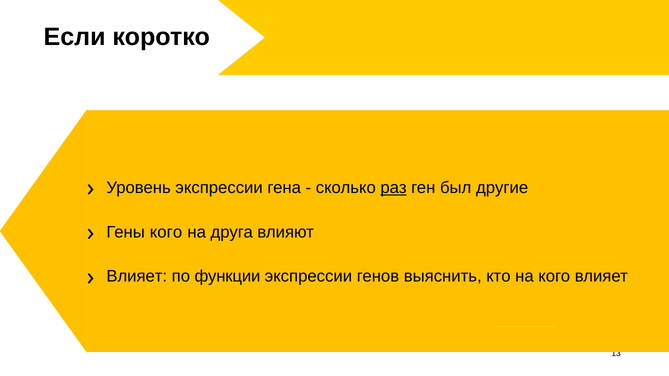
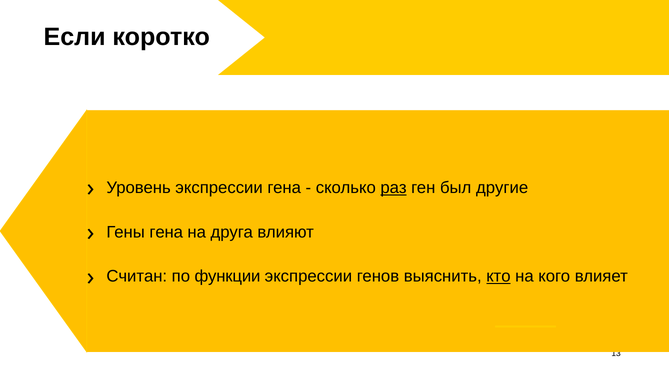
Гены кого: кого -> гена
Влияет at (137, 277): Влияет -> Считан
кто underline: none -> present
